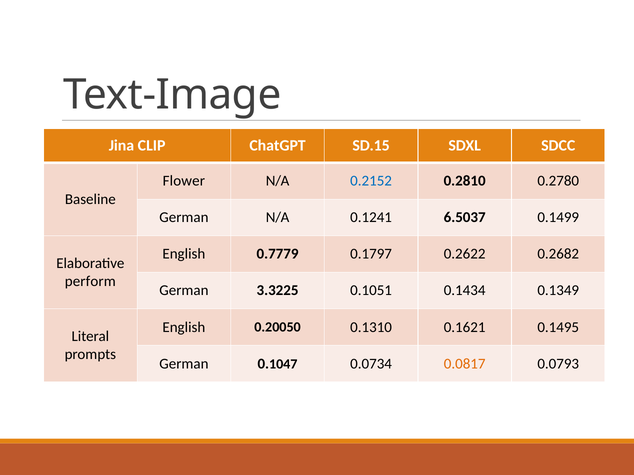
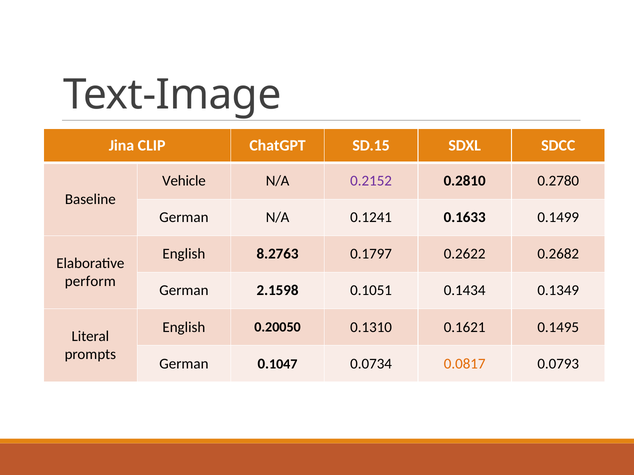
Flower: Flower -> Vehicle
0.2152 colour: blue -> purple
6.5037: 6.5037 -> 0.1633
0.7779: 0.7779 -> 8.2763
3.3225: 3.3225 -> 2.1598
